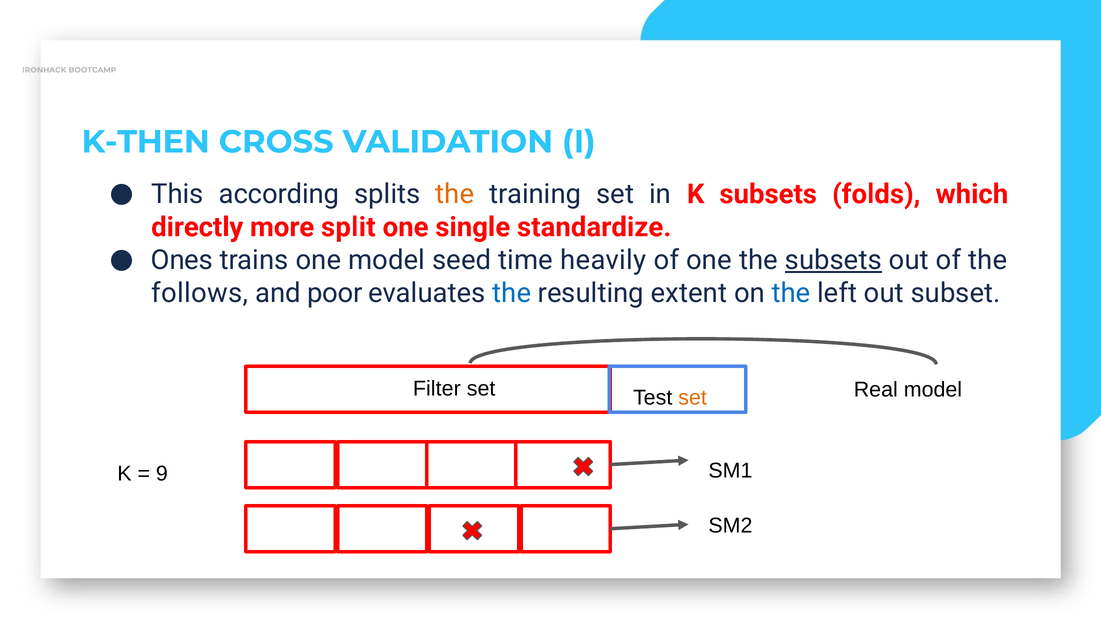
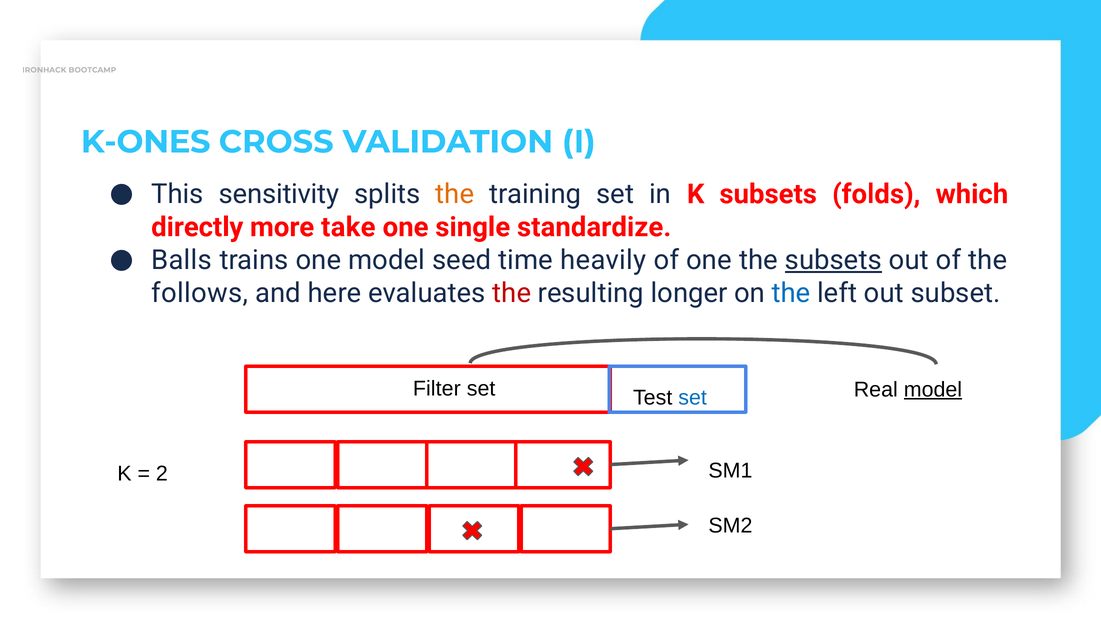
K-THEN: K-THEN -> K-ONES
according: according -> sensitivity
split: split -> take
Ones: Ones -> Balls
poor: poor -> here
the at (512, 293) colour: blue -> red
extent: extent -> longer
set at (693, 398) colour: orange -> blue
model at (933, 390) underline: none -> present
9: 9 -> 2
